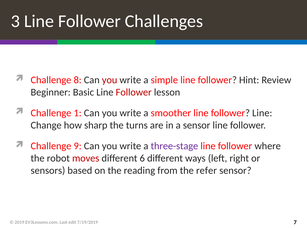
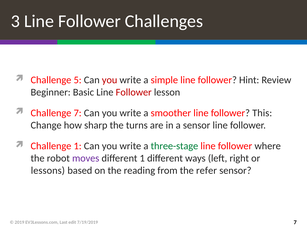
8: 8 -> 5
Challenge 1: 1 -> 7
follower Line: Line -> This
Challenge 9: 9 -> 1
three-stage colour: purple -> green
moves colour: red -> purple
different 6: 6 -> 1
sensors: sensors -> lessons
